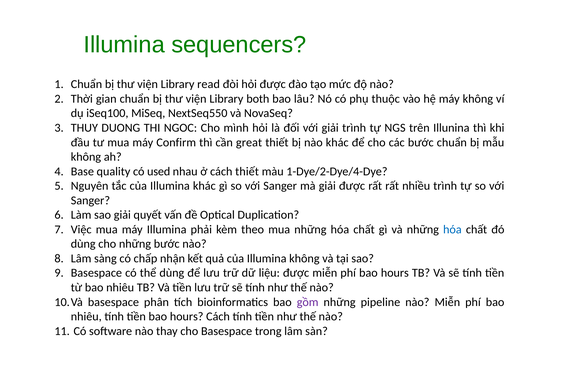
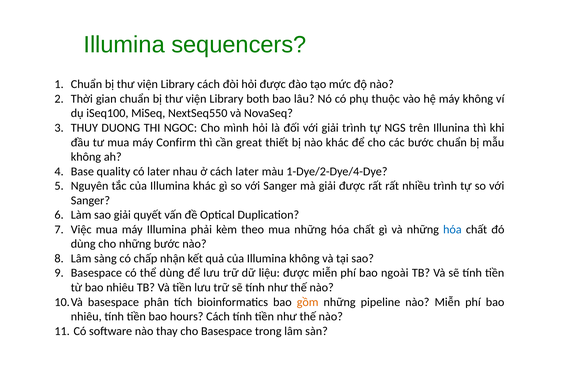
Library read: read -> cách
có used: used -> later
cách thiết: thiết -> later
phí bao hours: hours -> ngoài
gồm colour: purple -> orange
